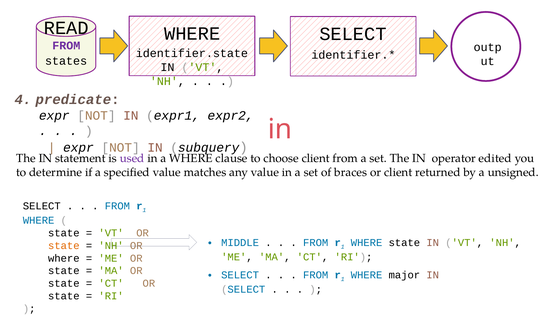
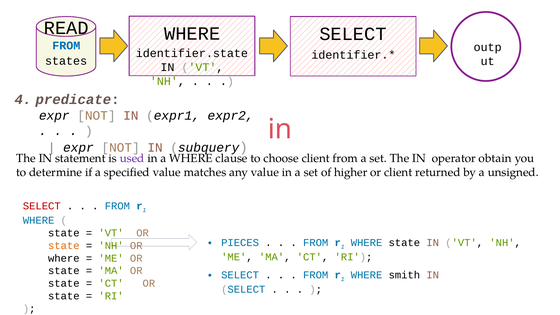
FROM at (66, 46) colour: purple -> blue
edited: edited -> obtain
braces: braces -> higher
SELECT at (42, 206) colour: black -> red
MIDDLE: MIDDLE -> PIECES
major: major -> smith
